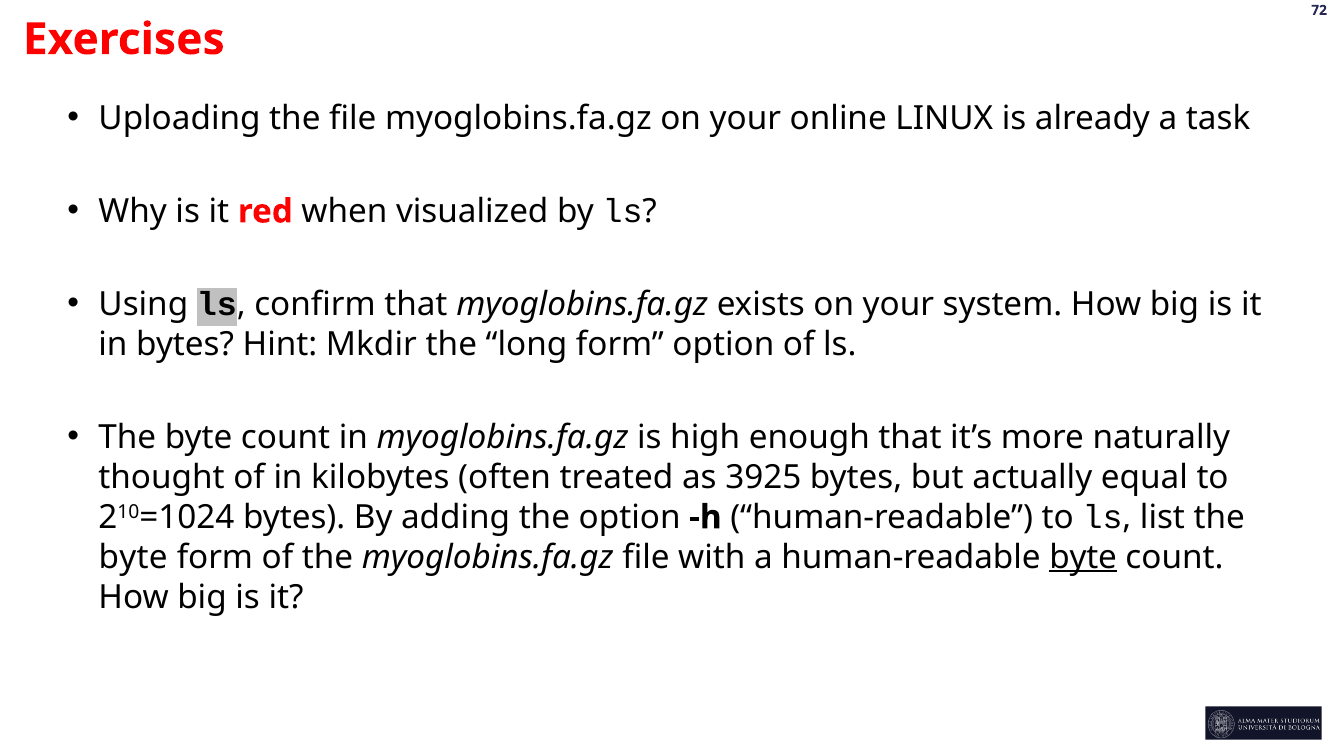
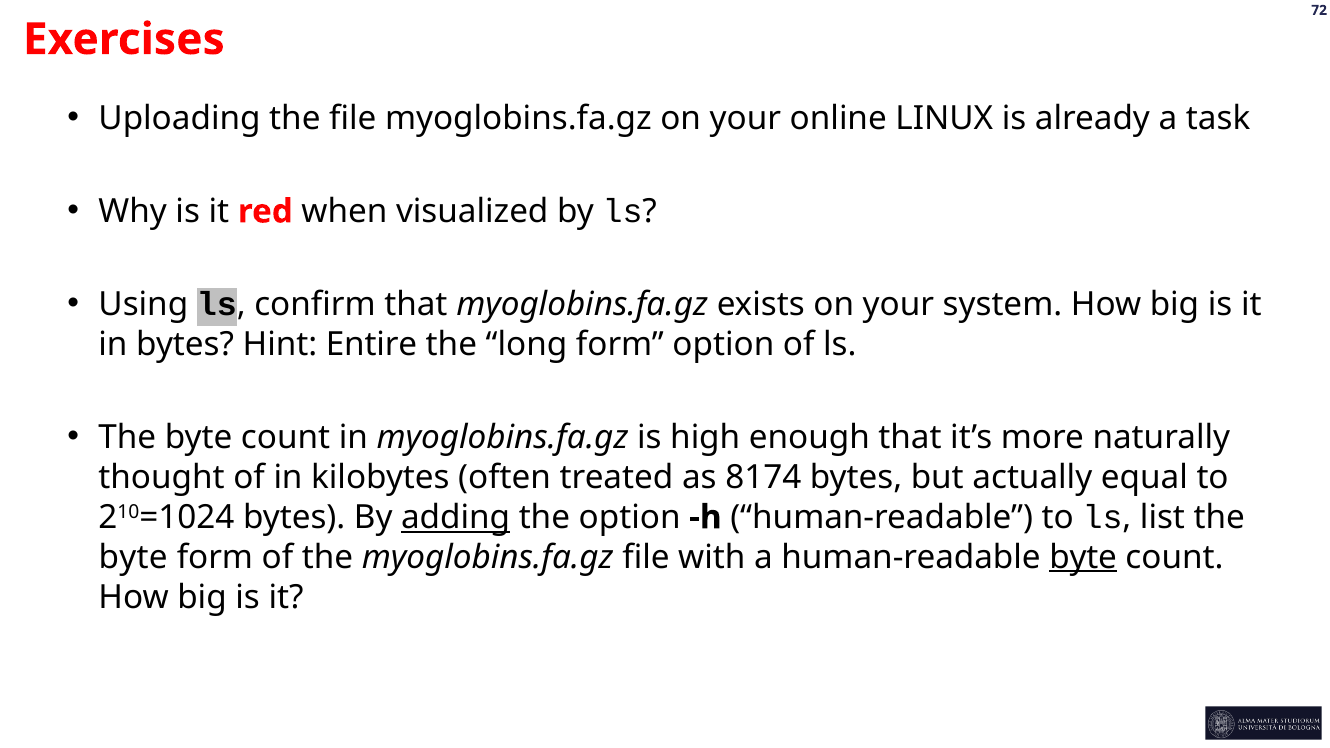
Mkdir: Mkdir -> Entire
3925: 3925 -> 8174
adding underline: none -> present
